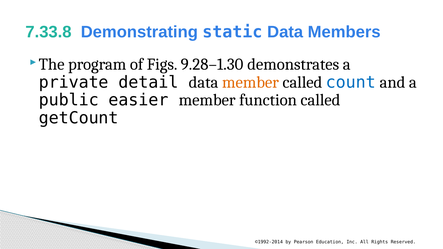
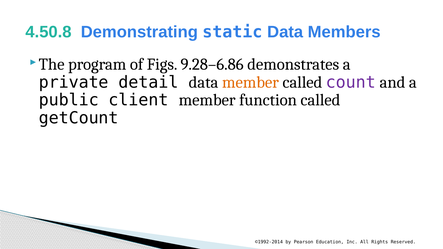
7.33.8: 7.33.8 -> 4.50.8
9.28–1.30: 9.28–1.30 -> 9.28–6.86
count colour: blue -> purple
easier: easier -> client
